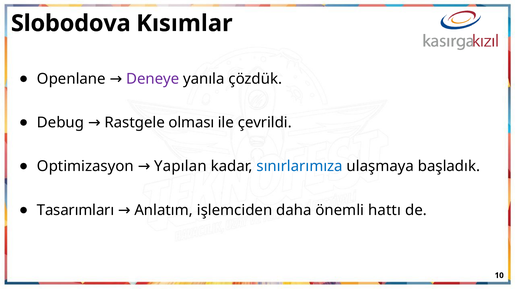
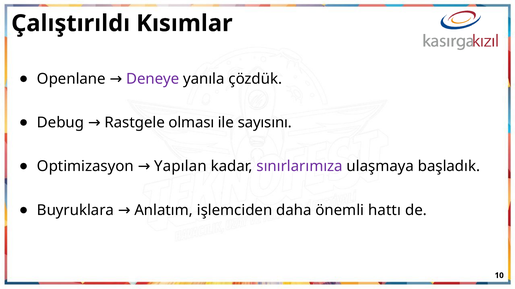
Slobodova: Slobodova -> Çalıştırıldı
çevrildi: çevrildi -> sayısını
sınırlarımıza colour: blue -> purple
Tasarımları: Tasarımları -> Buyruklara
